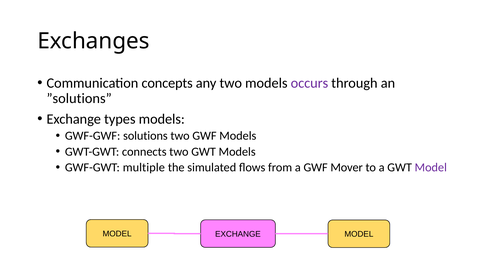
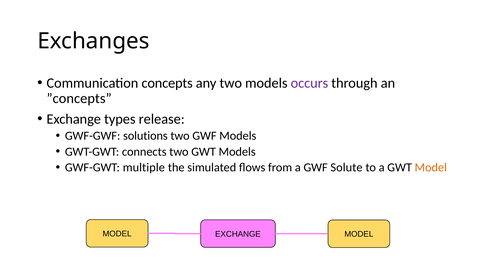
”solutions: ”solutions -> ”concepts
types models: models -> release
Mover: Mover -> Solute
Model at (431, 167) colour: purple -> orange
